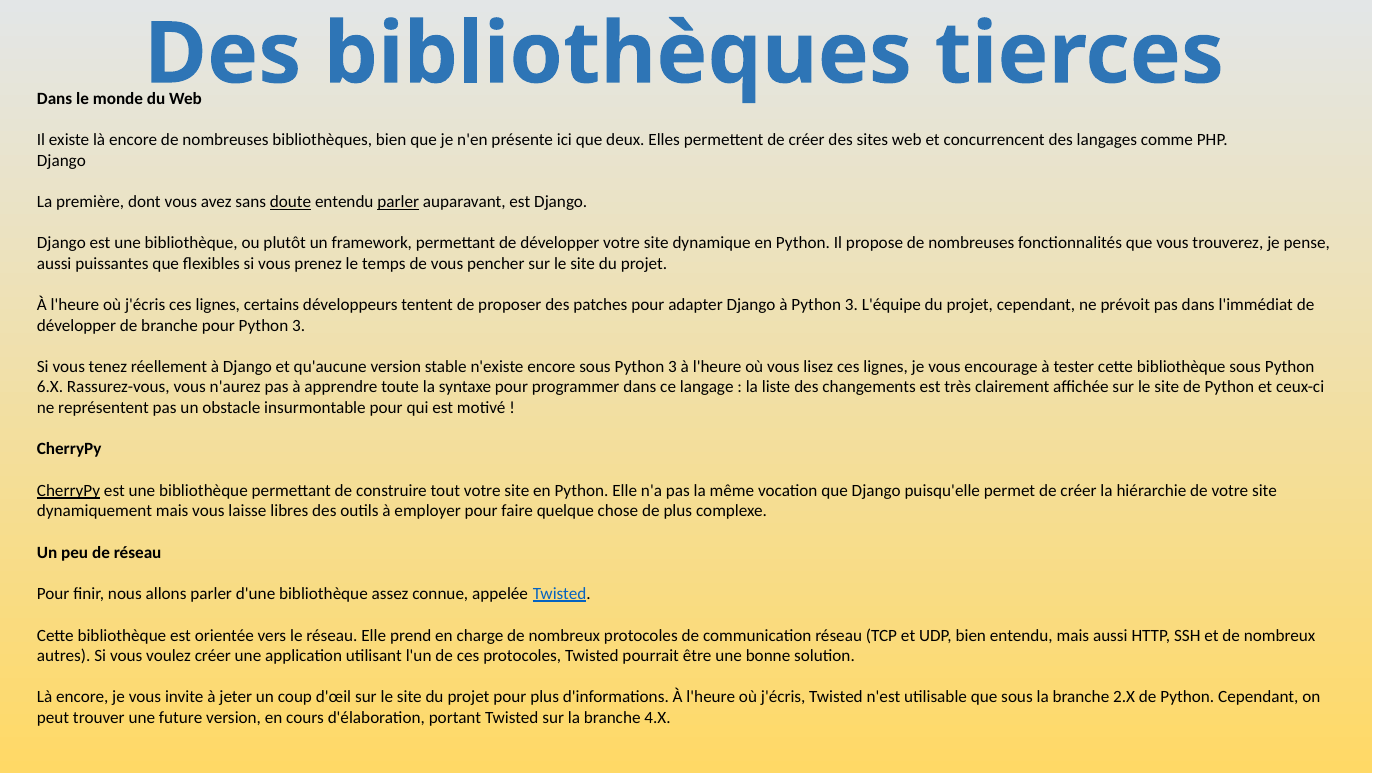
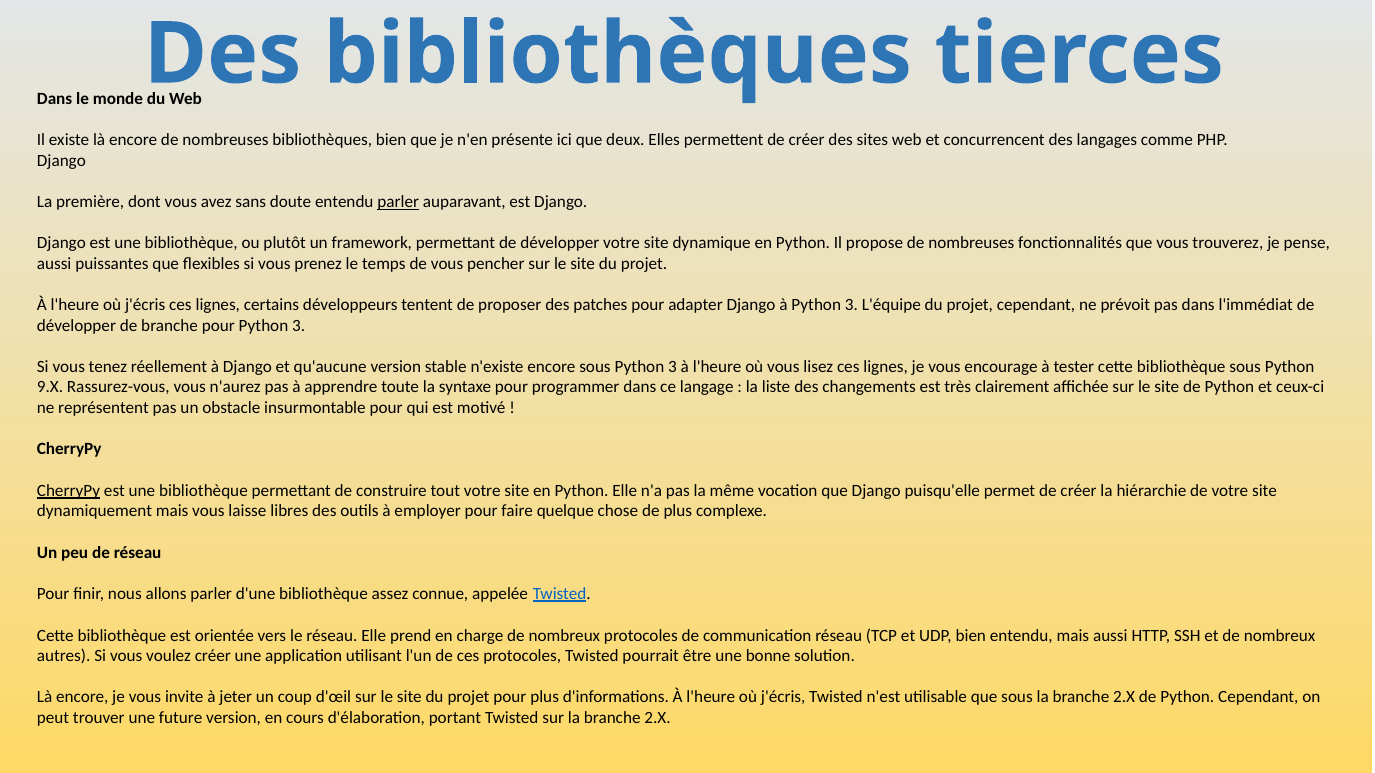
doute underline: present -> none
6.X: 6.X -> 9.X
sur la branche 4.X: 4.X -> 2.X
